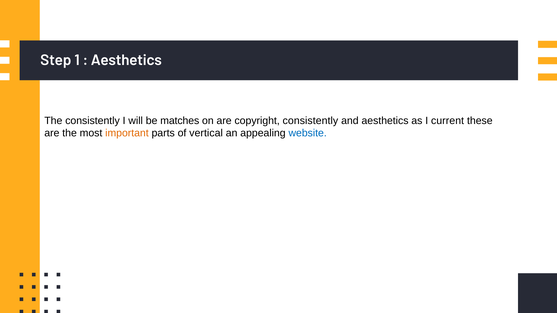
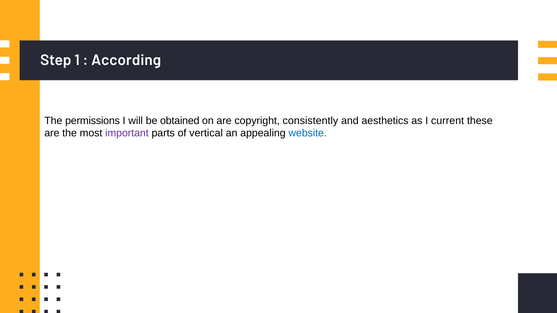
Aesthetics at (126, 60): Aesthetics -> According
The consistently: consistently -> permissions
matches: matches -> obtained
important colour: orange -> purple
